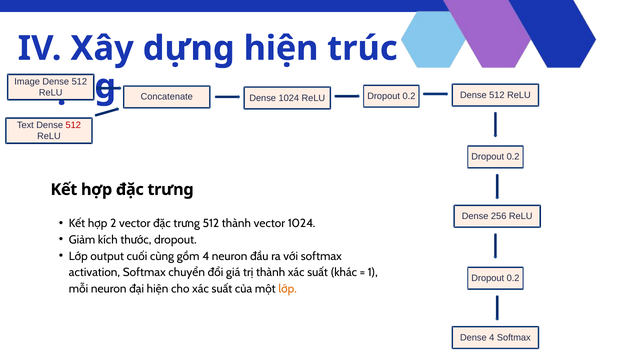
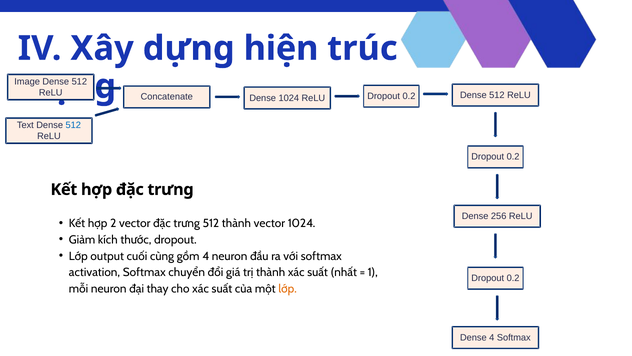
512 at (73, 125) colour: red -> blue
khác: khác -> nhất
đại hiện: hiện -> thay
